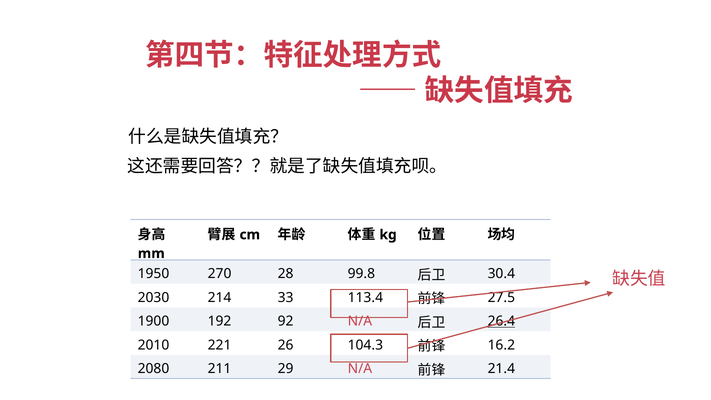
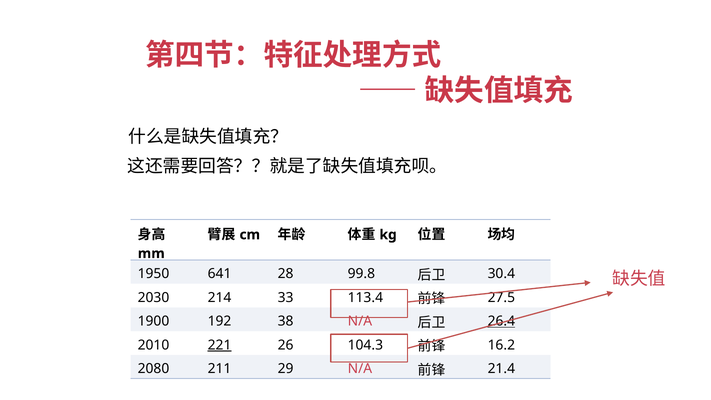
270: 270 -> 641
92: 92 -> 38
221 underline: none -> present
